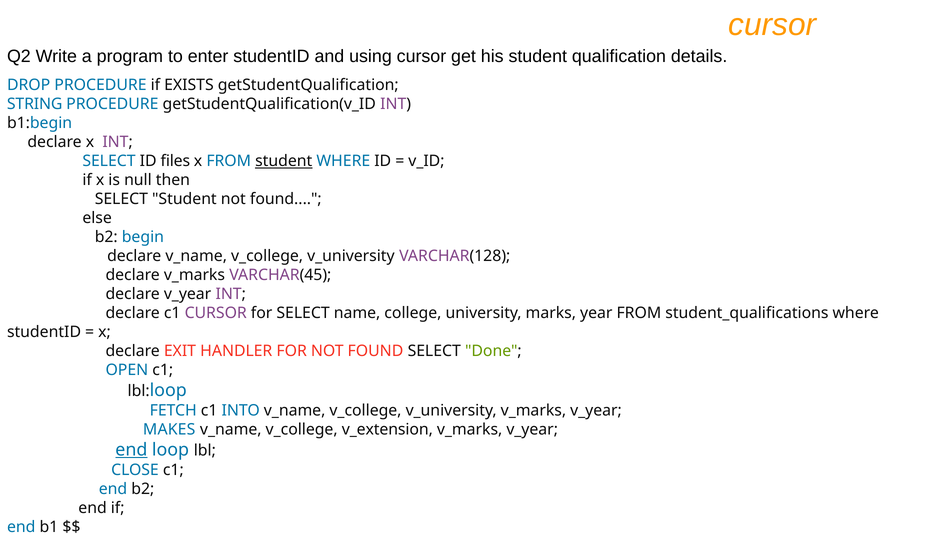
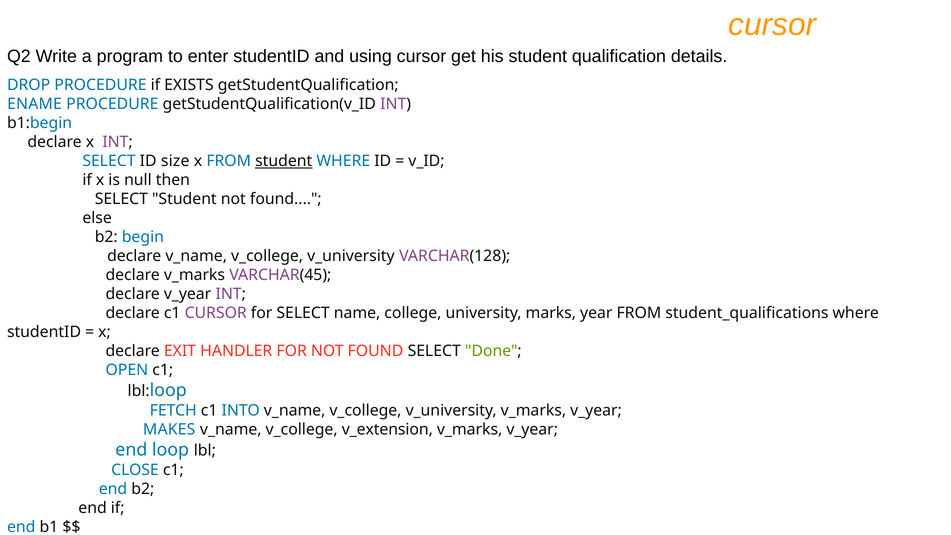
STRING: STRING -> ENAME
files: files -> size
end at (131, 450) underline: present -> none
